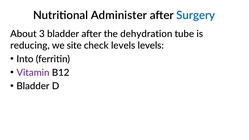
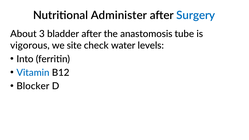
dehydration: dehydration -> anastomosis
reducing: reducing -> vigorous
check levels: levels -> water
Vitamin colour: purple -> blue
Bladder at (33, 86): Bladder -> Blocker
